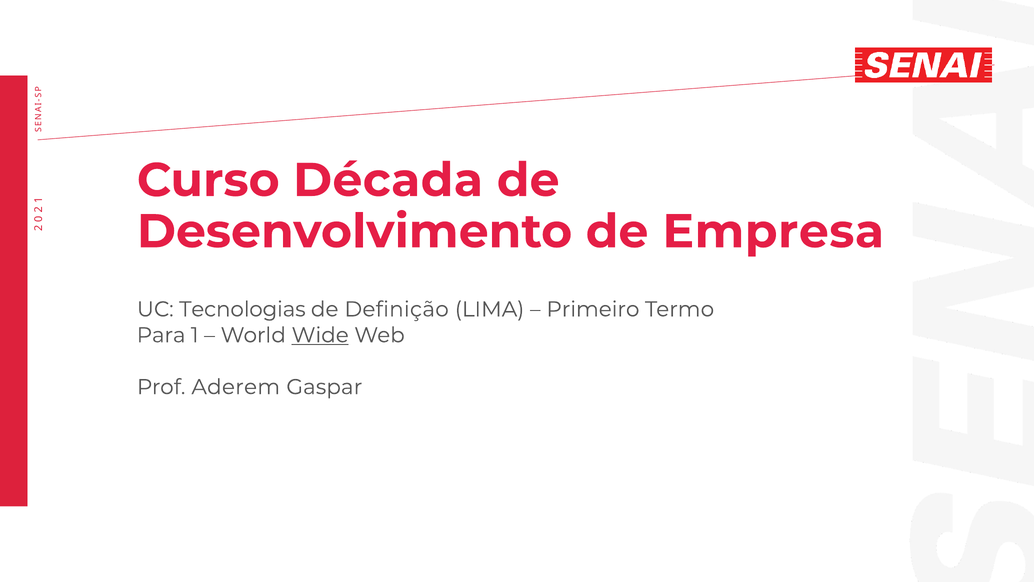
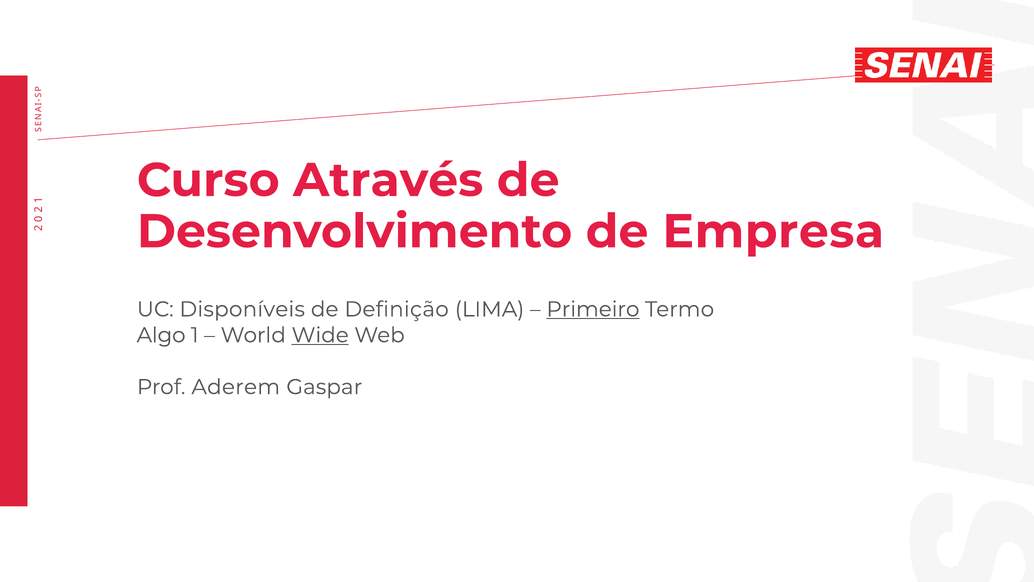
Década: Década -> Através
Tecnologias: Tecnologias -> Disponíveis
Primeiro underline: none -> present
Para: Para -> Algo
